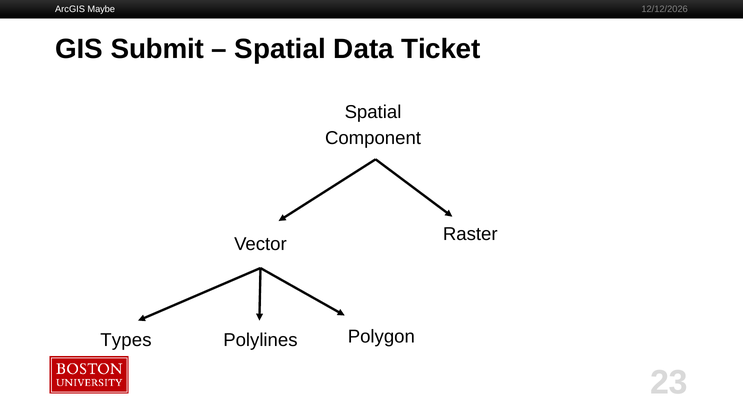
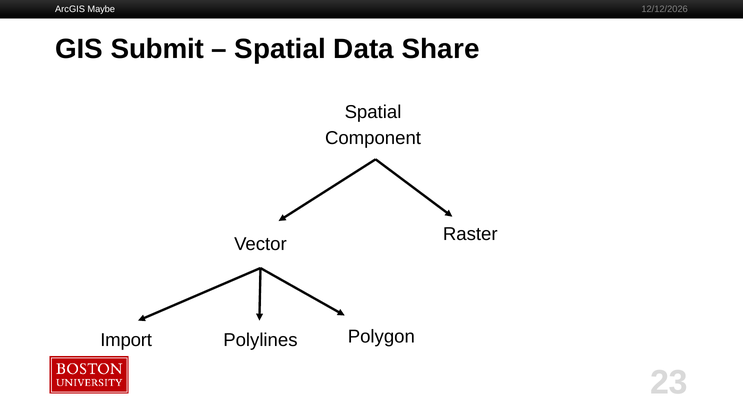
Ticket: Ticket -> Share
Types: Types -> Import
